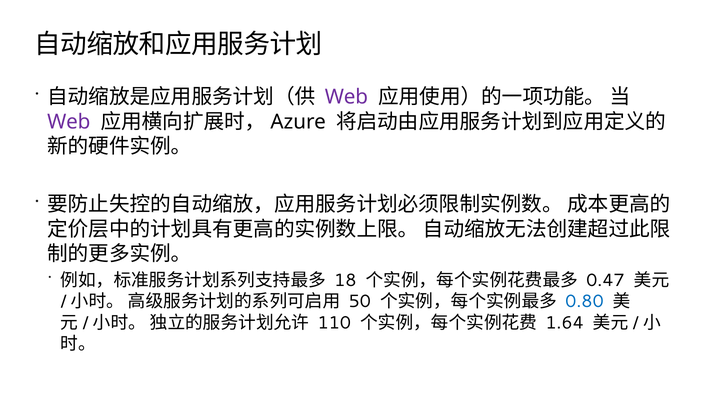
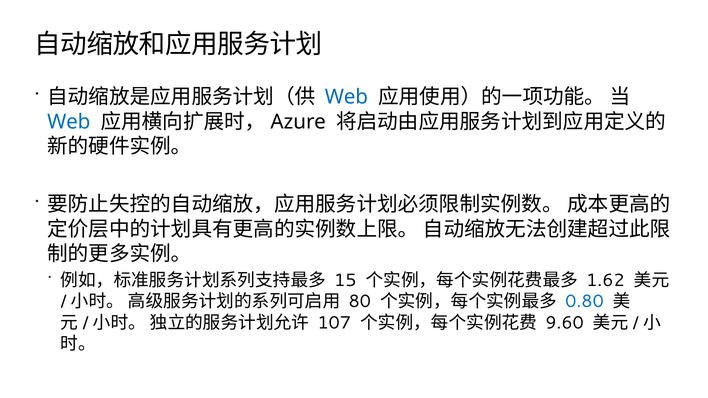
Web at (346, 97) colour: purple -> blue
Web at (69, 122) colour: purple -> blue
18: 18 -> 15
0.47: 0.47 -> 1.62
50: 50 -> 80
110: 110 -> 107
1.64: 1.64 -> 9.60
